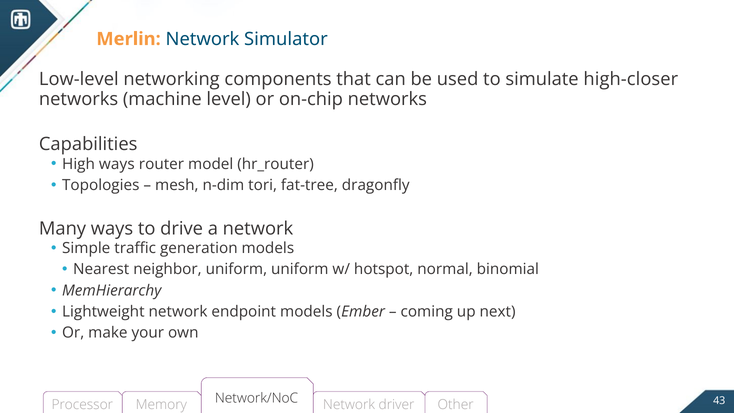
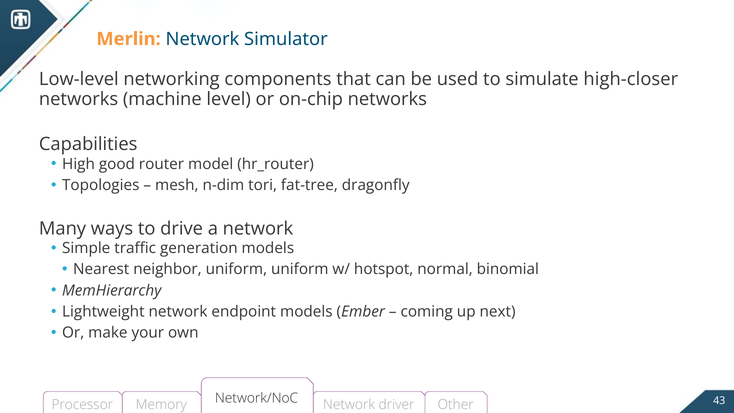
High ways: ways -> good
